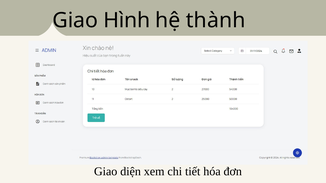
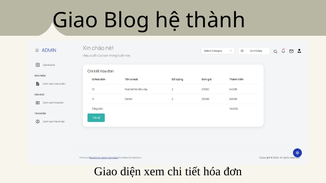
Hình: Hình -> Blog
